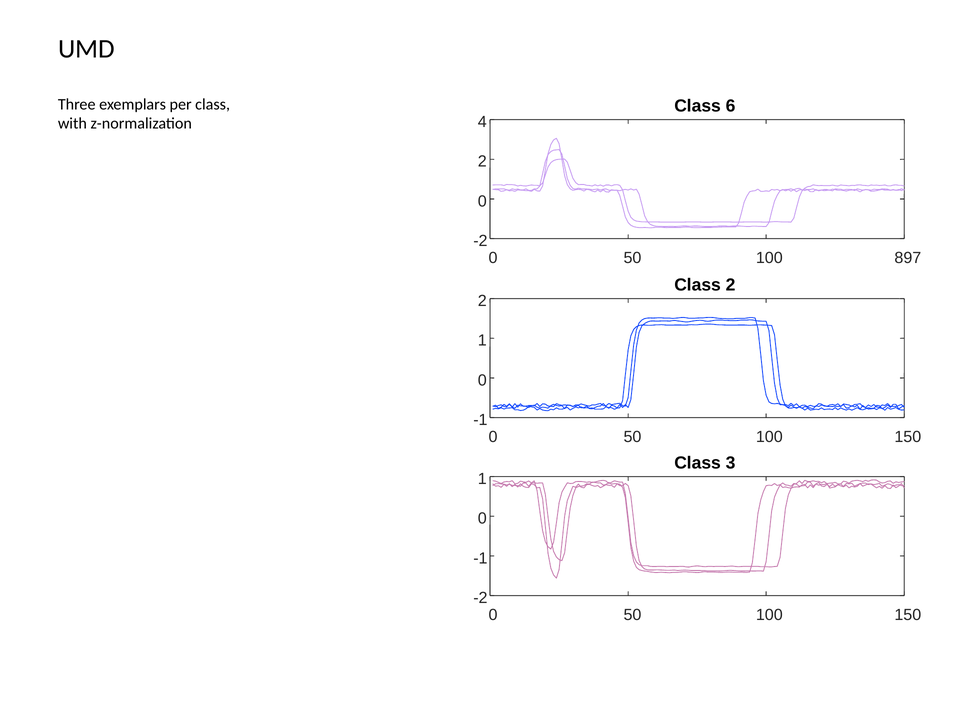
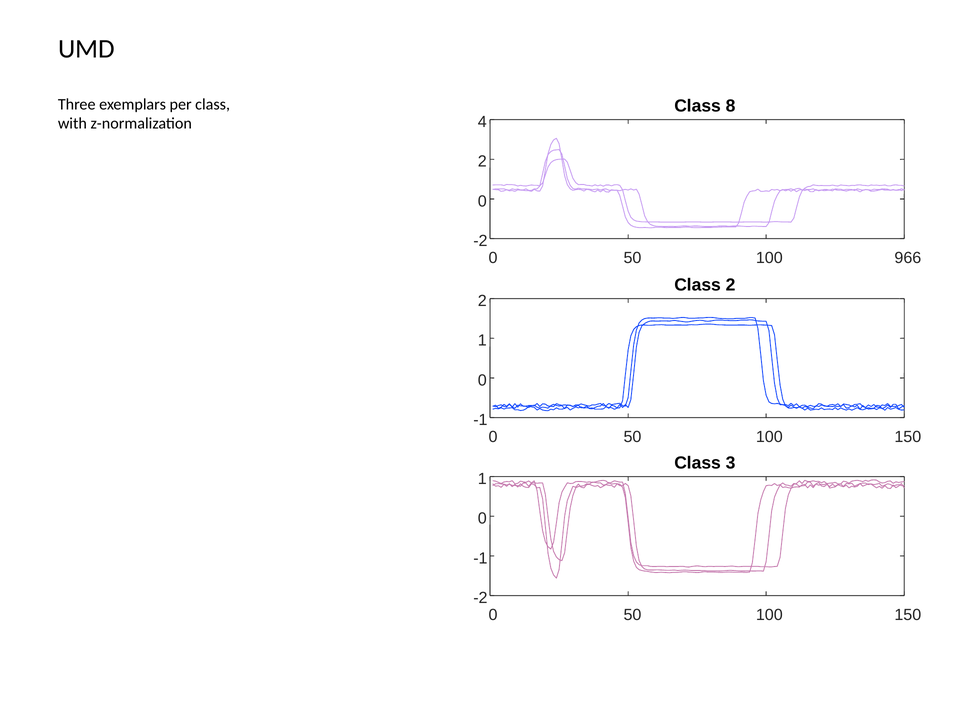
6: 6 -> 8
897: 897 -> 966
